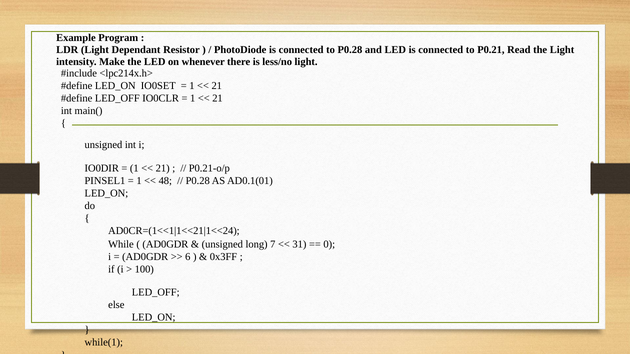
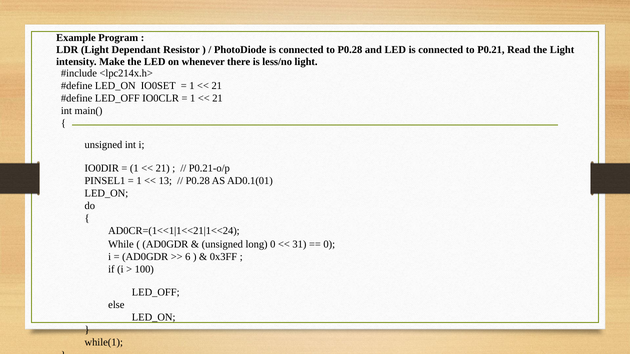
48: 48 -> 13
long 7: 7 -> 0
